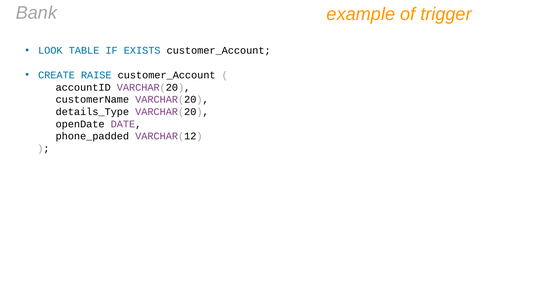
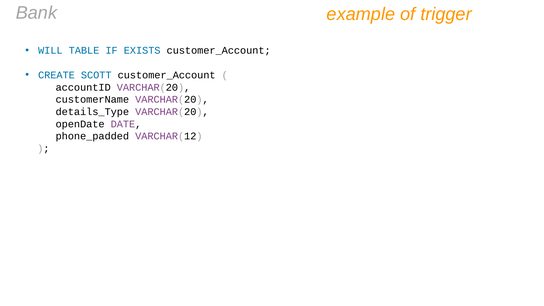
LOOK: LOOK -> WILL
RAISE: RAISE -> SCOTT
